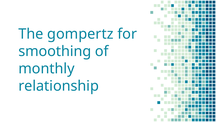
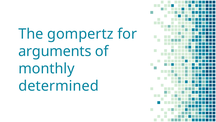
smoothing: smoothing -> arguments
relationship: relationship -> determined
